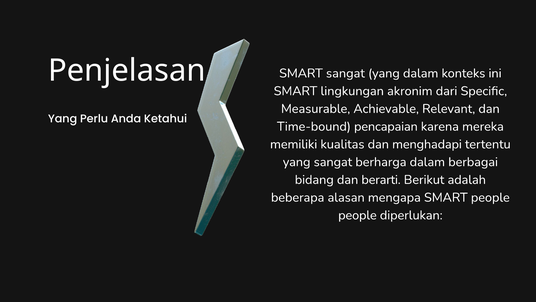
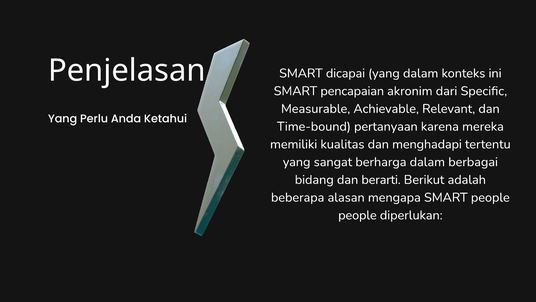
SMART sangat: sangat -> dicapai
lingkungan: lingkungan -> pencapaian
pencapaian: pencapaian -> pertanyaan
